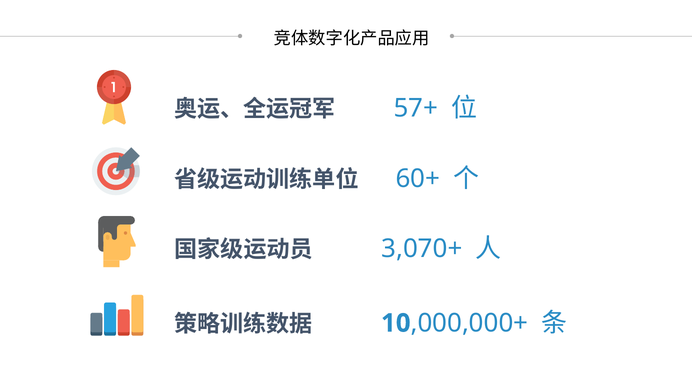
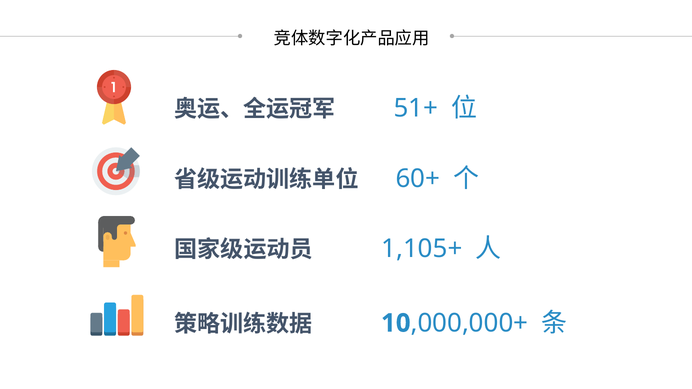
57+: 57+ -> 51+
3,070+: 3,070+ -> 1,105+
